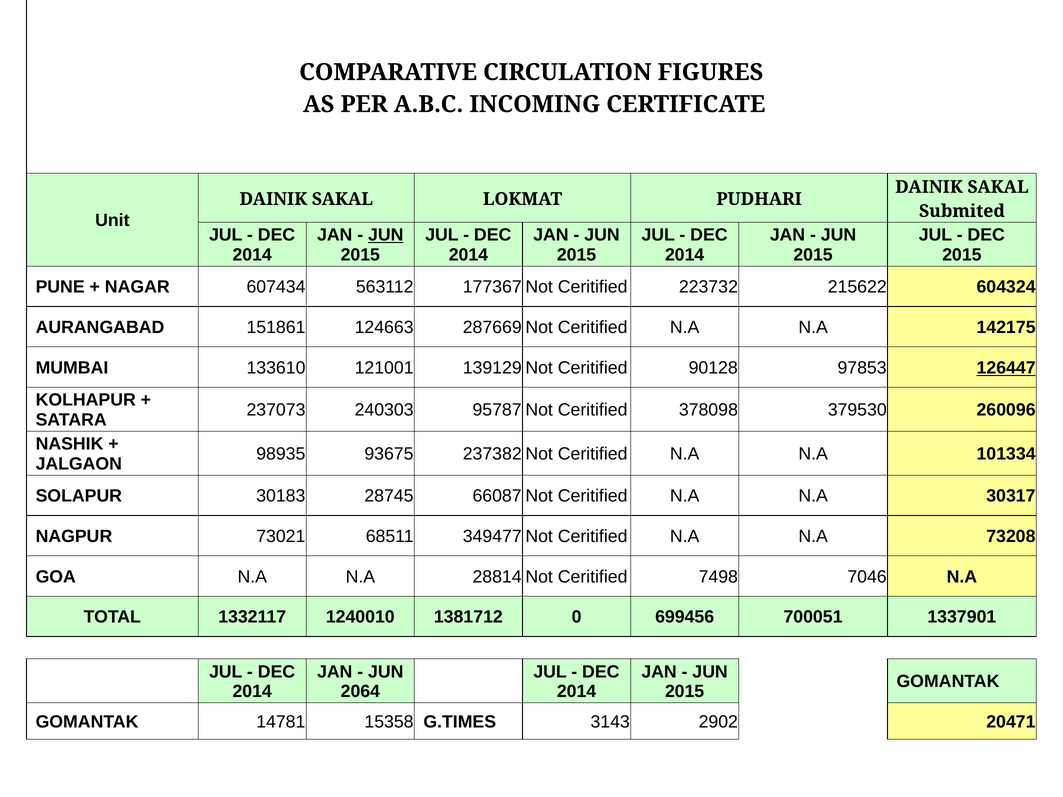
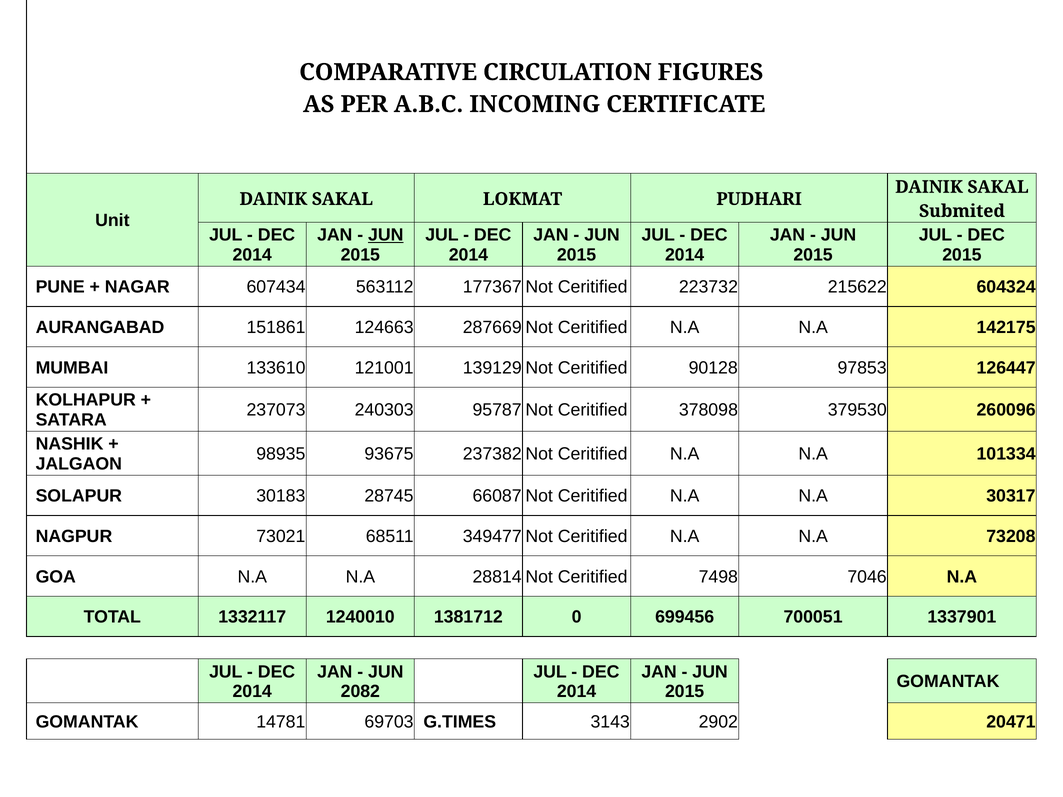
126447 underline: present -> none
2064: 2064 -> 2082
15358: 15358 -> 69703
